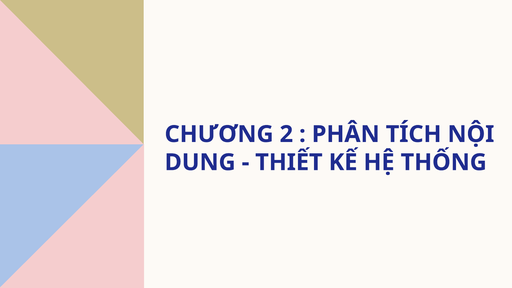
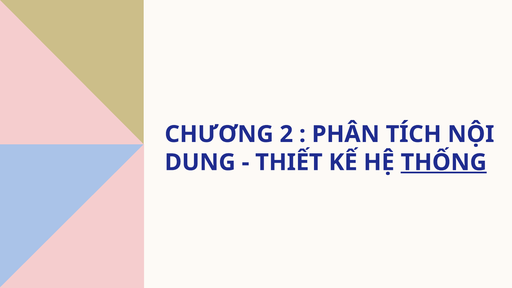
THỐNG underline: none -> present
